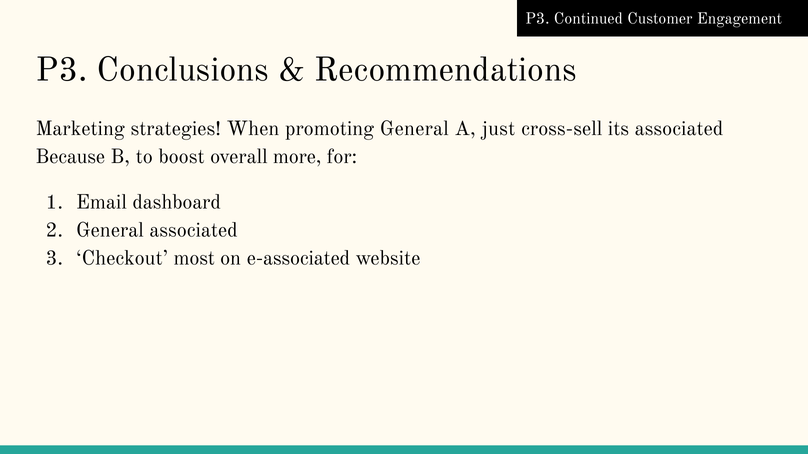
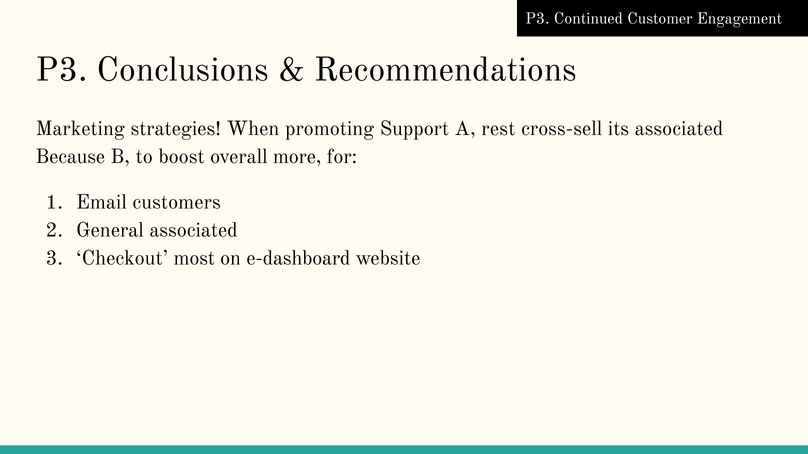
promoting General: General -> Support
just: just -> rest
dashboard: dashboard -> customers
e-associated: e-associated -> e-dashboard
